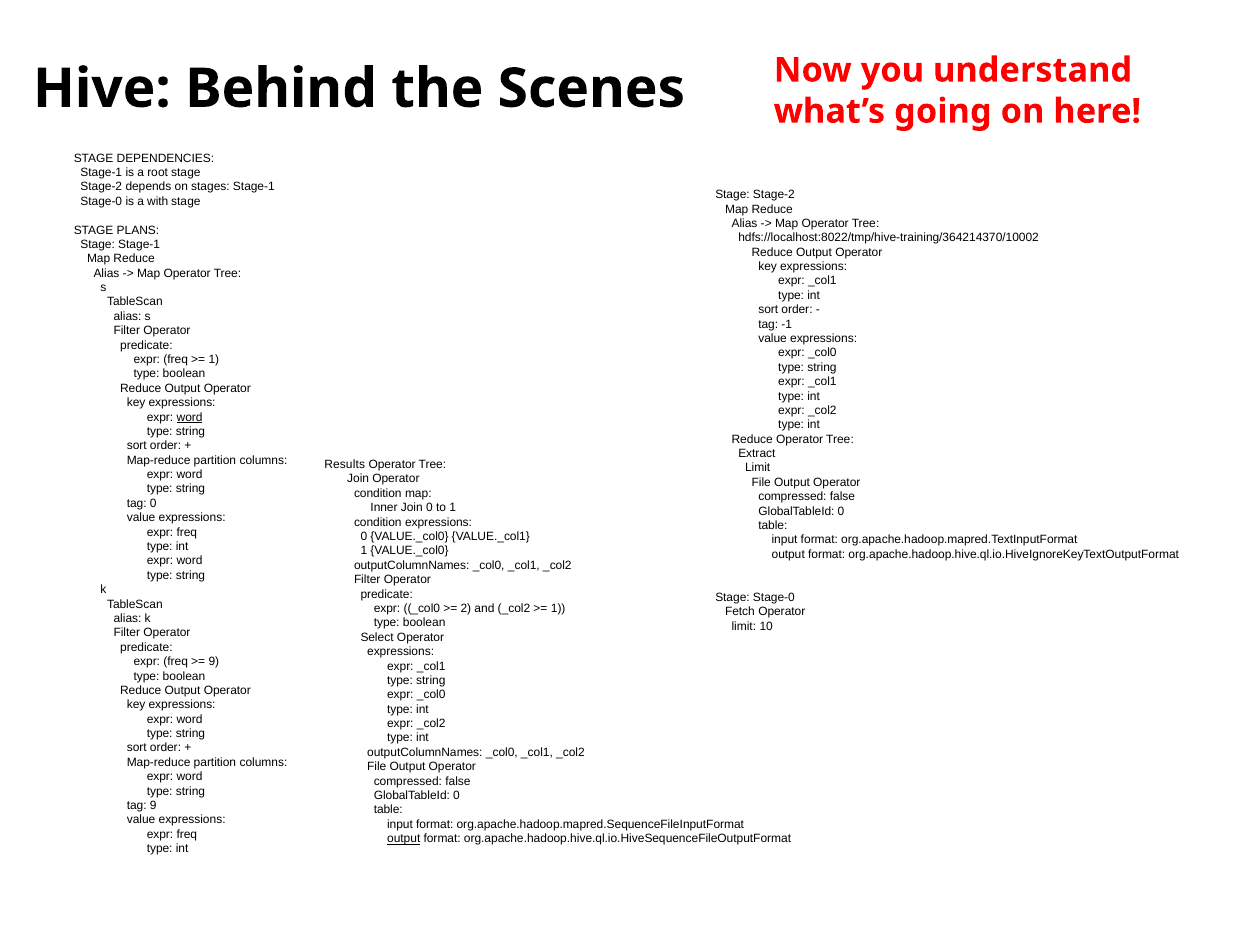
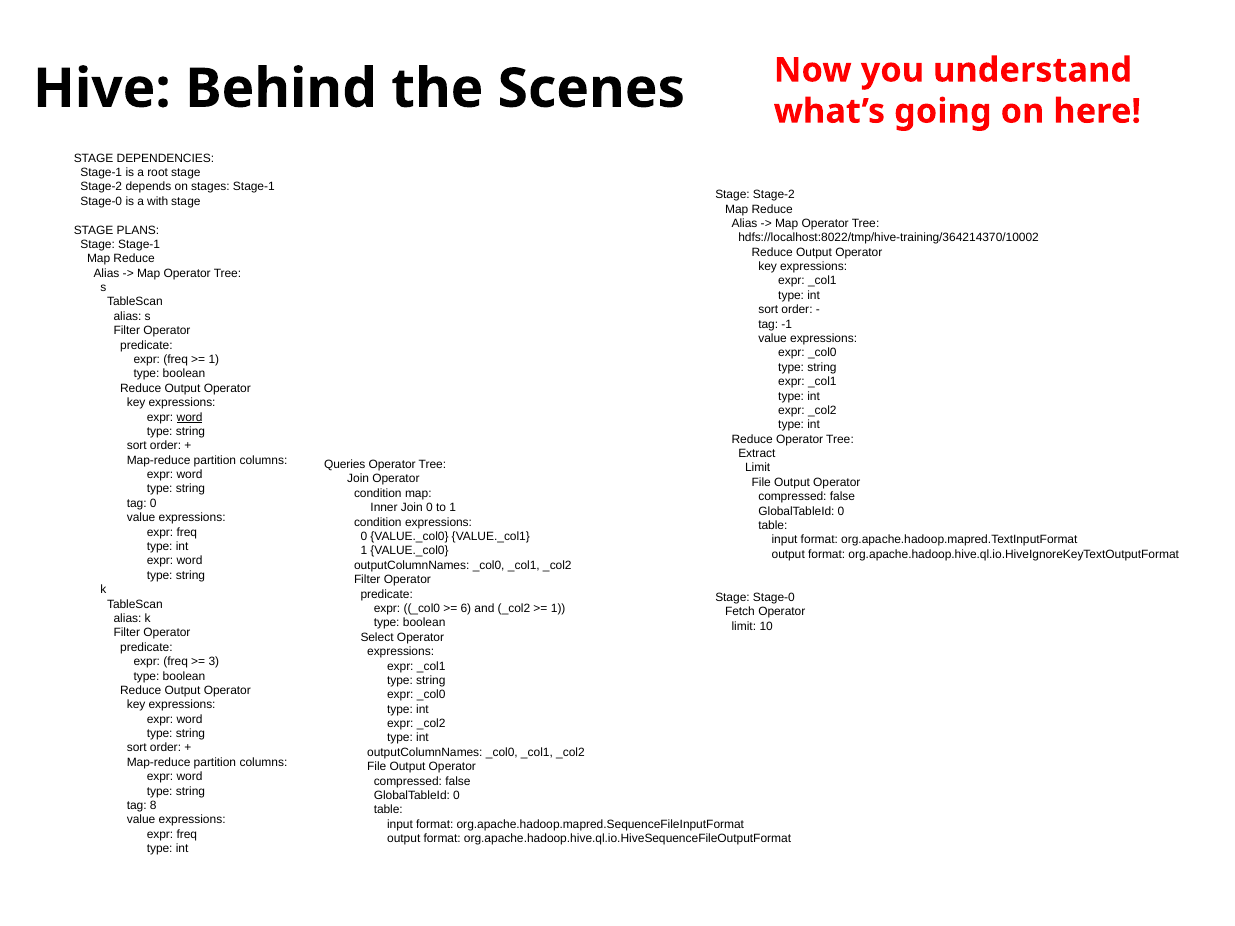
Results: Results -> Queries
2: 2 -> 6
9 at (214, 662): 9 -> 3
tag 9: 9 -> 8
output at (404, 839) underline: present -> none
